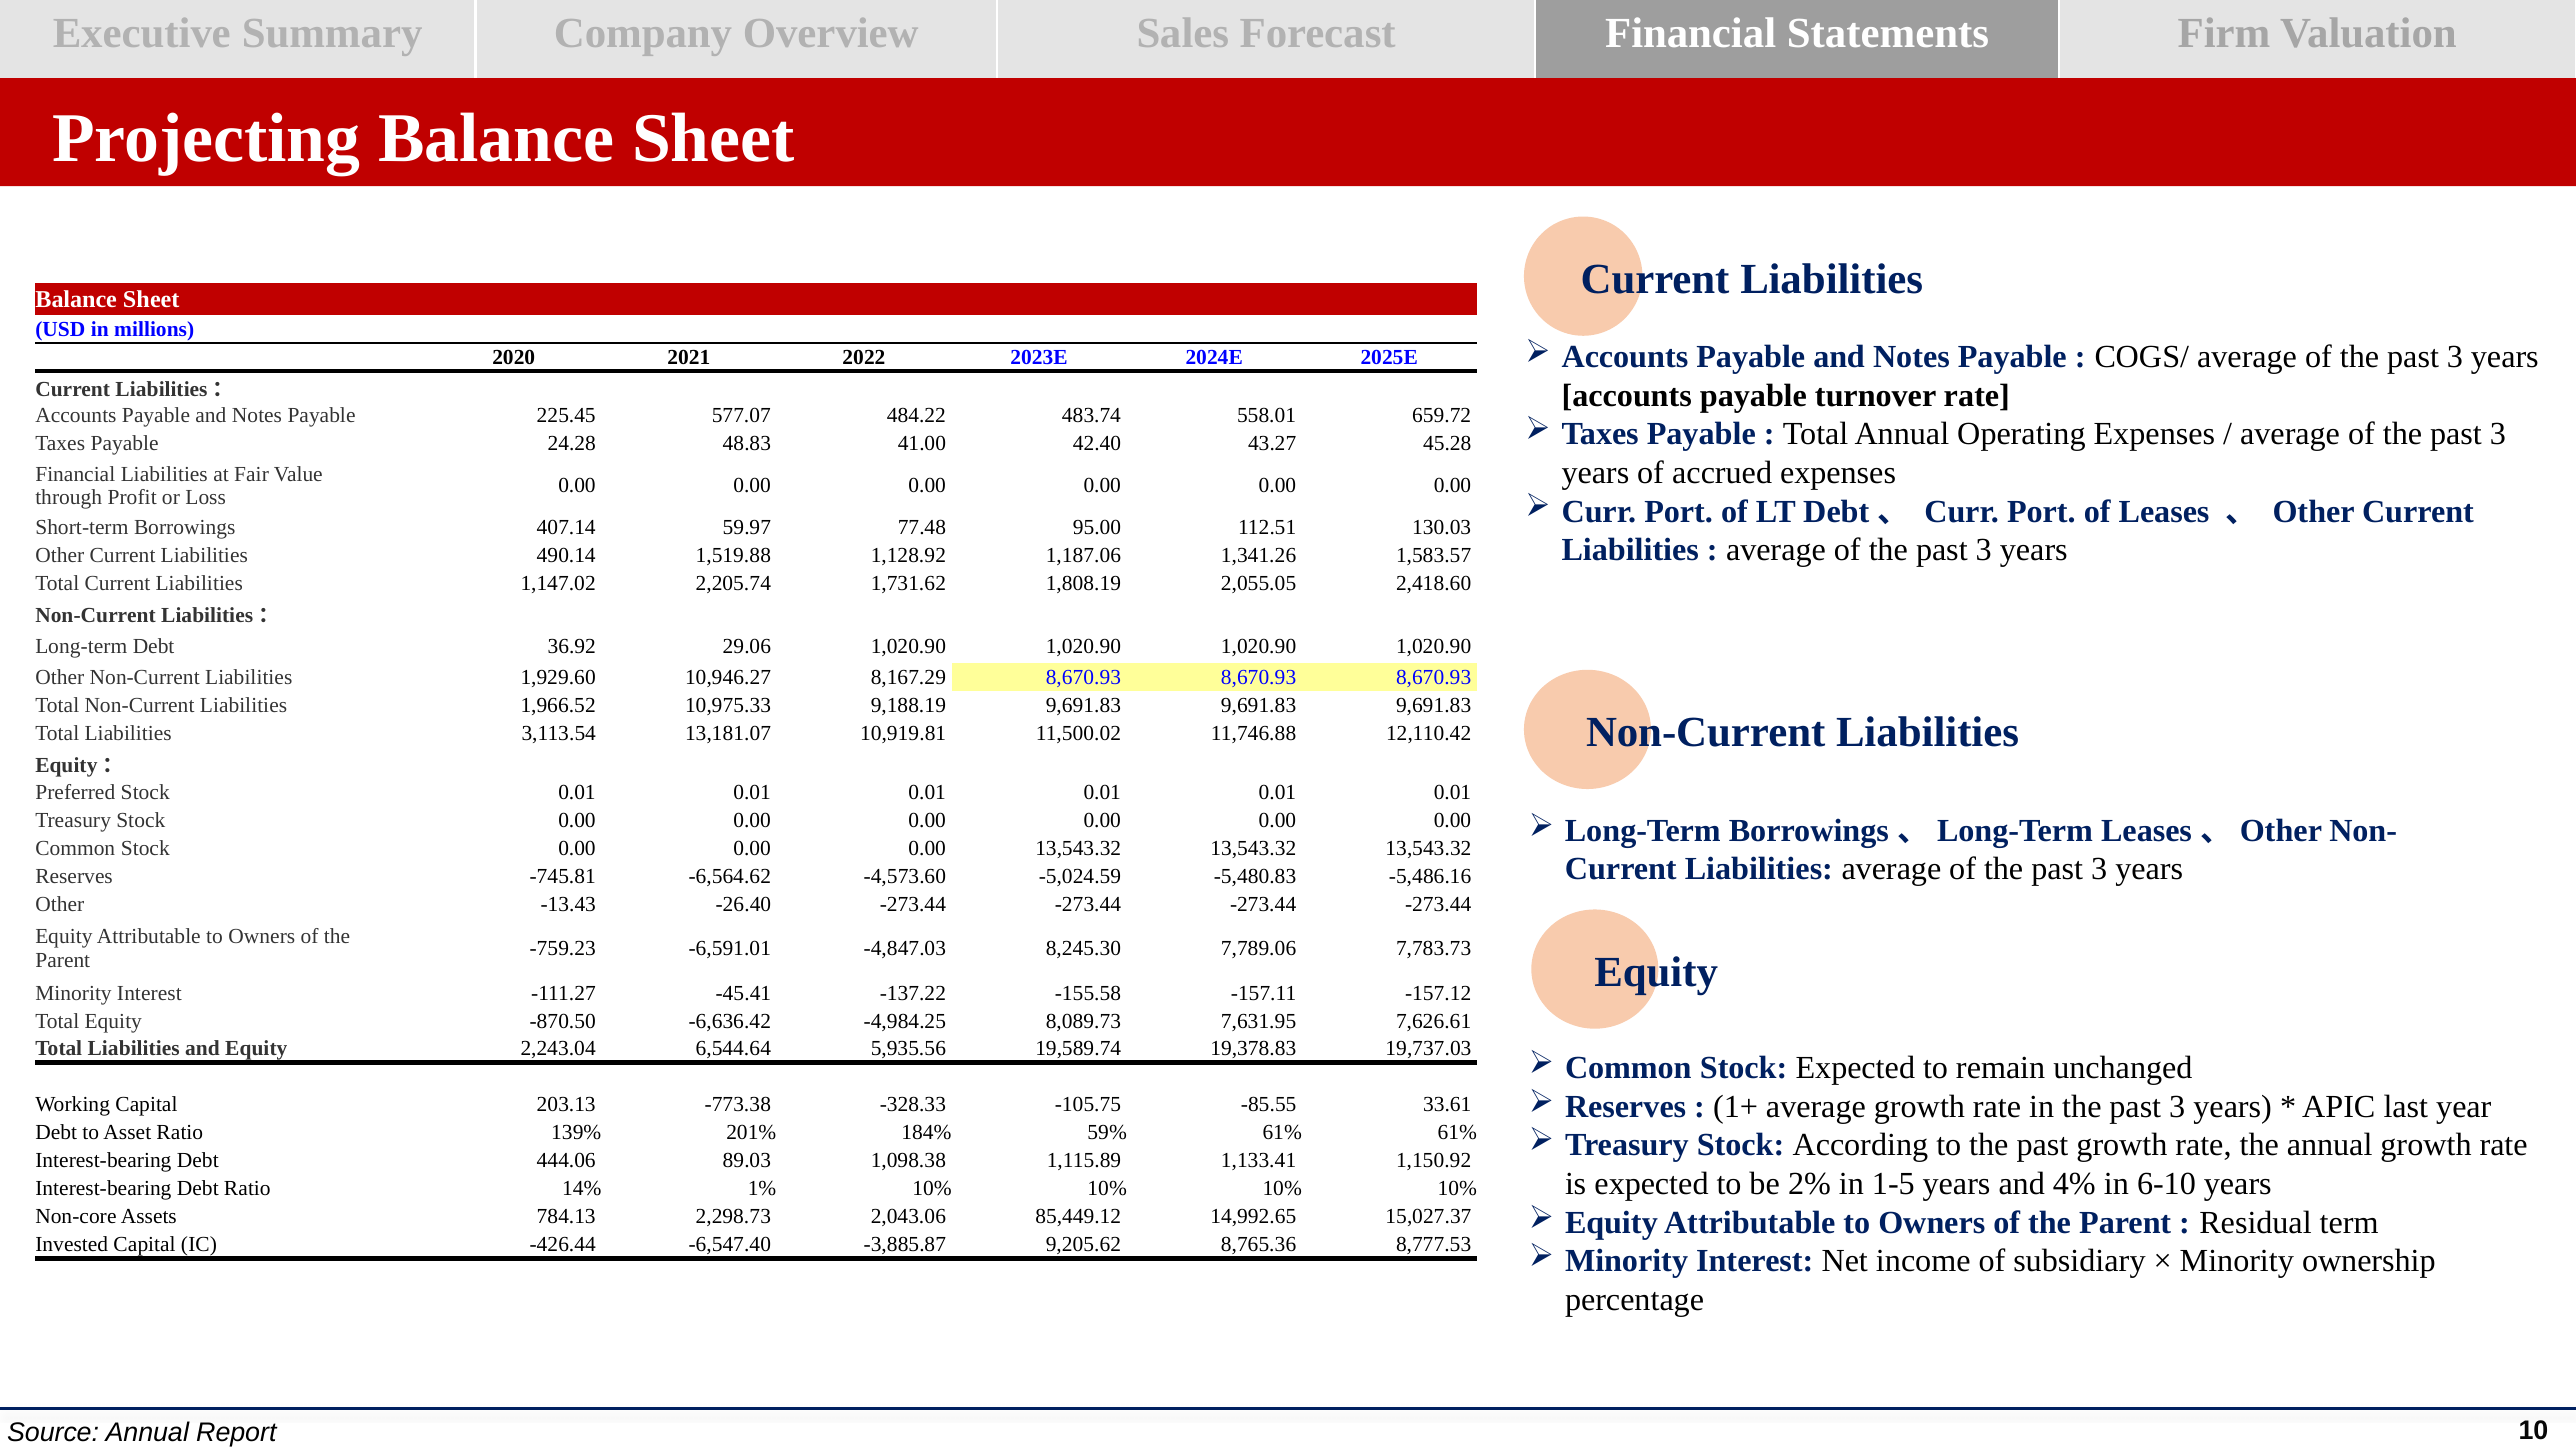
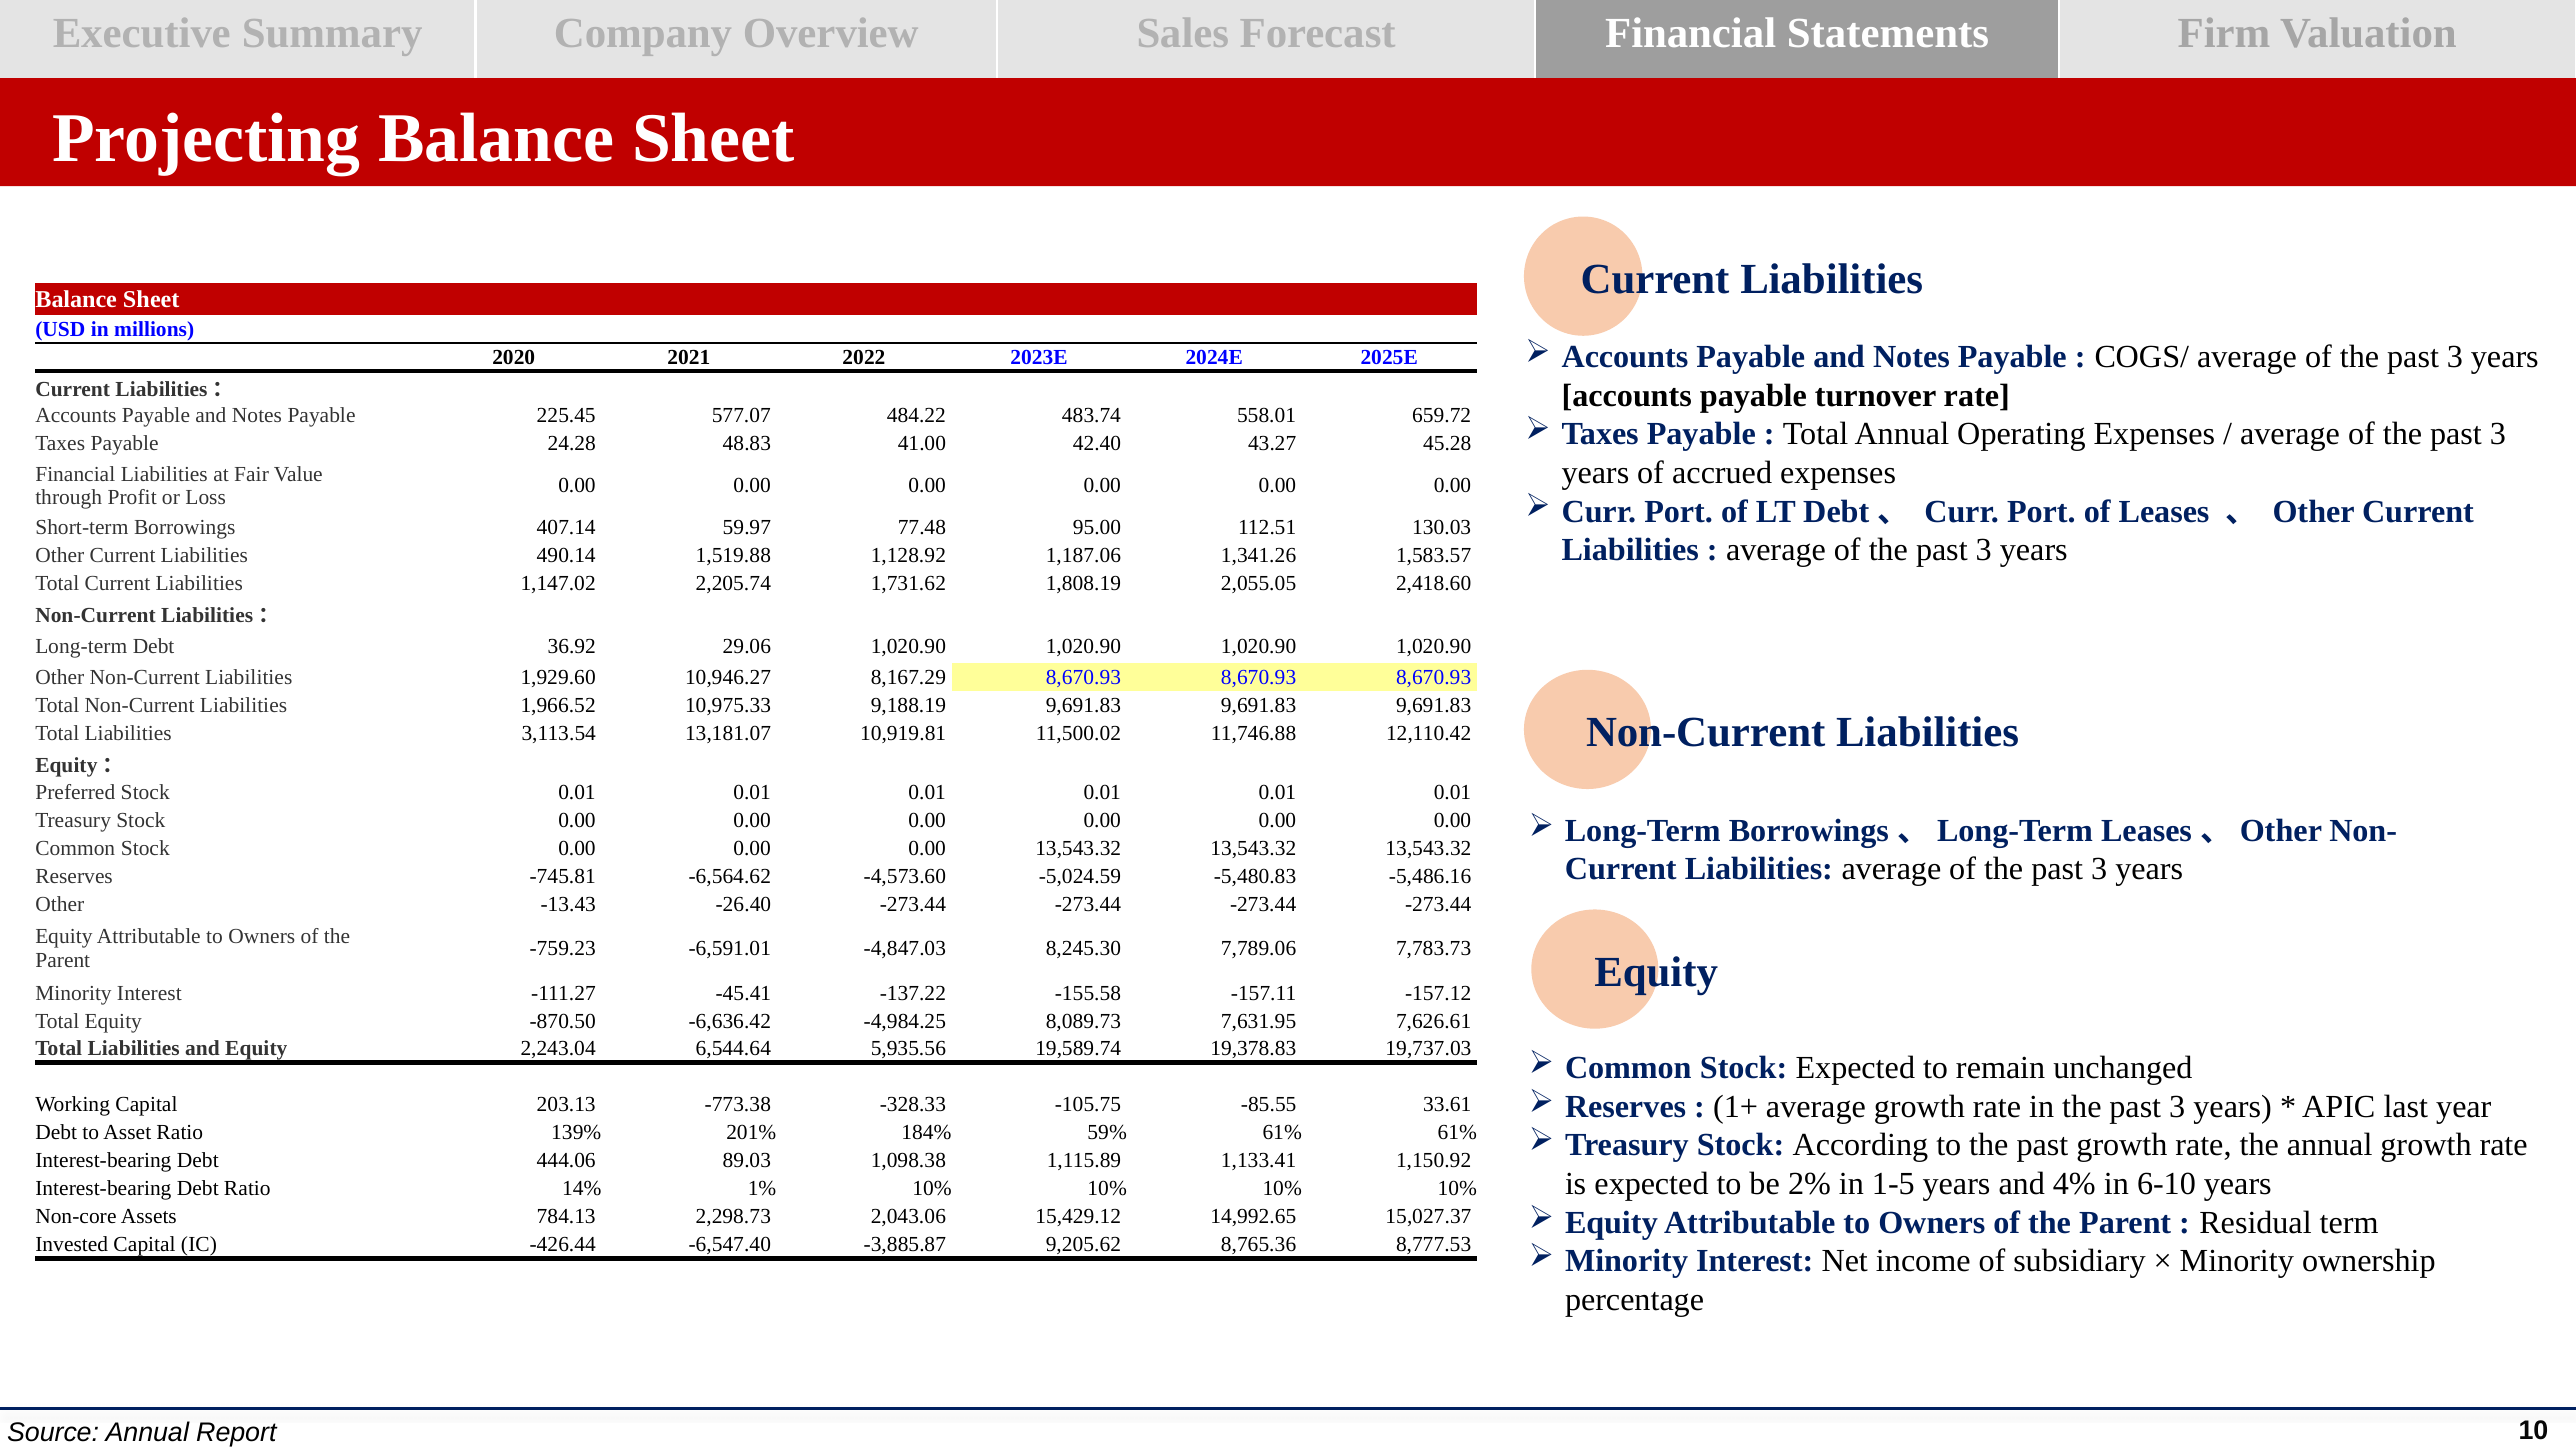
85,449.12: 85,449.12 -> 15,429.12
